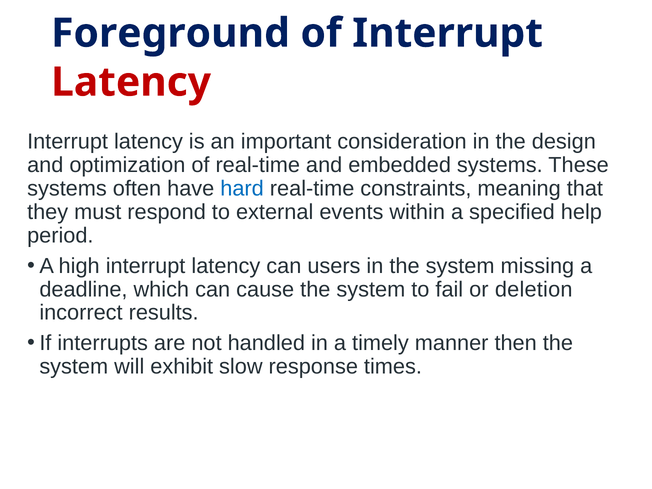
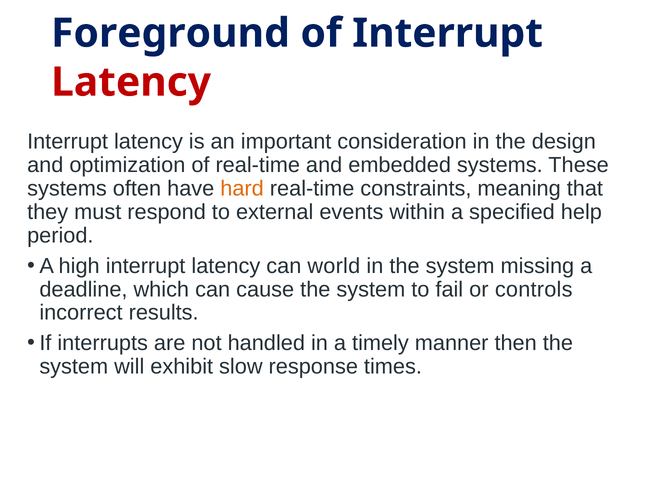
hard colour: blue -> orange
users: users -> world
deletion: deletion -> controls
